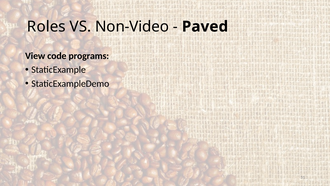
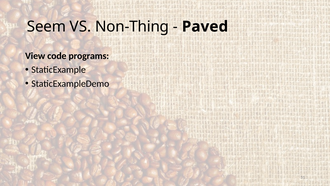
Roles: Roles -> Seem
Non-Video: Non-Video -> Non-Thing
